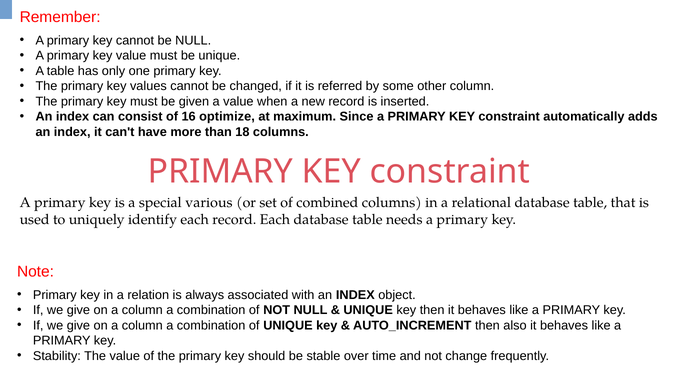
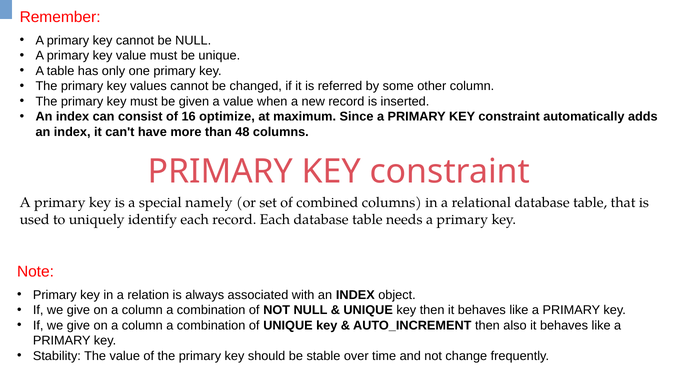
18: 18 -> 48
various: various -> namely
